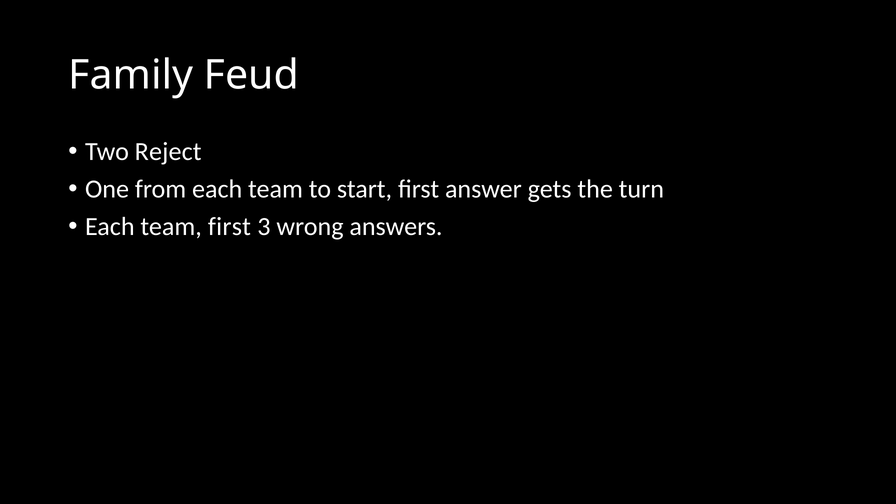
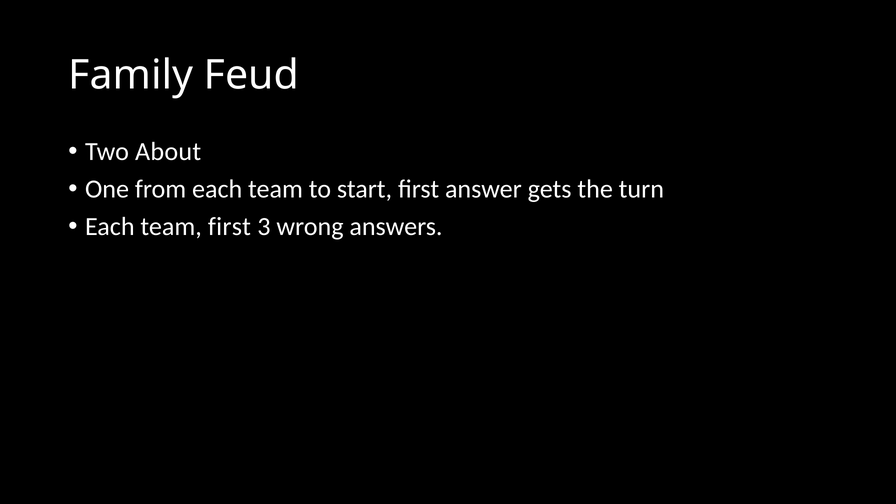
Reject: Reject -> About
